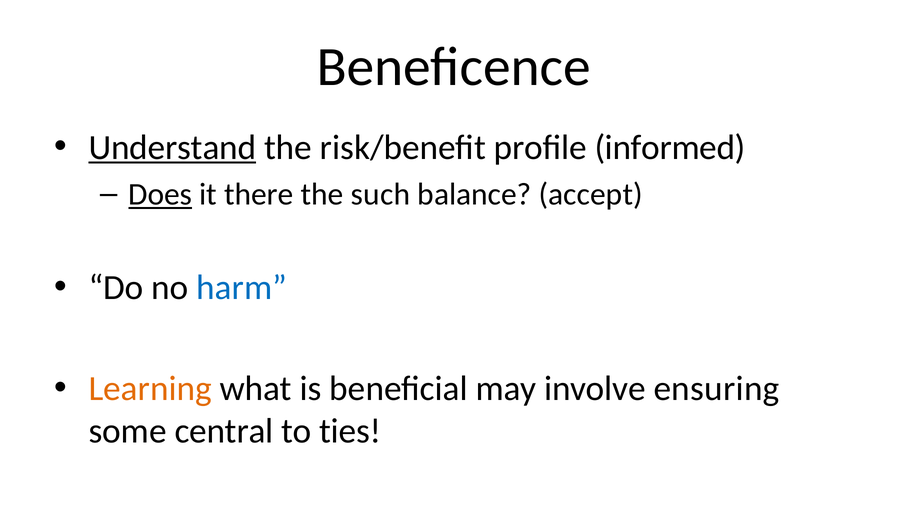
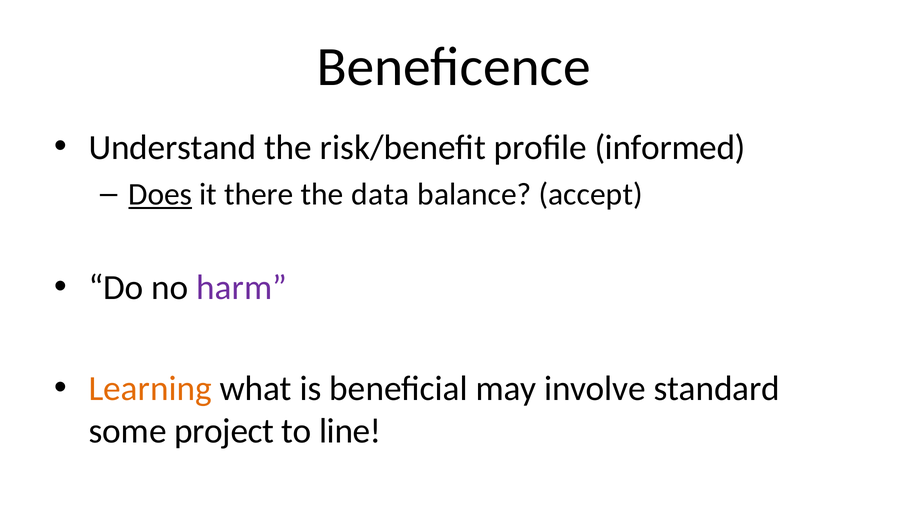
Understand underline: present -> none
such: such -> data
harm colour: blue -> purple
ensuring: ensuring -> standard
central: central -> project
ties: ties -> line
